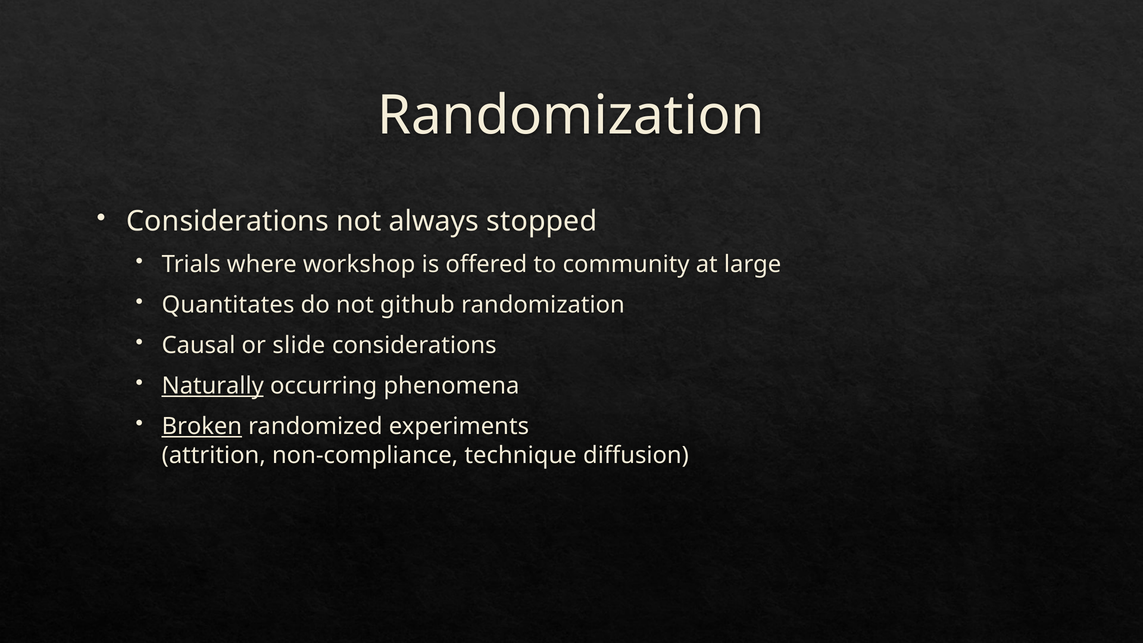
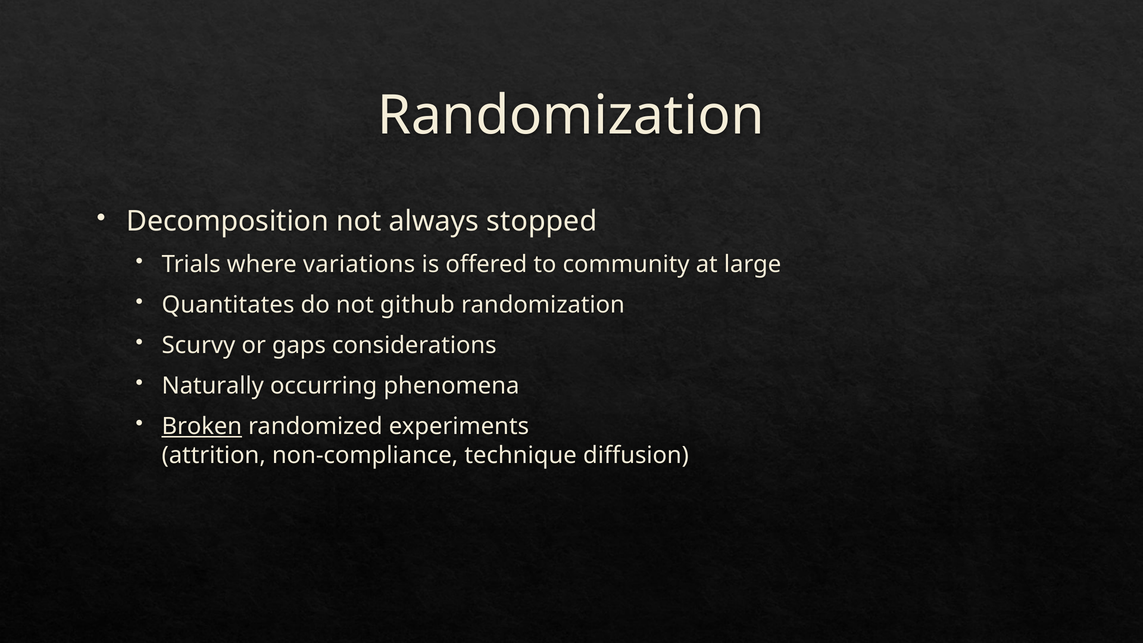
Considerations at (228, 222): Considerations -> Decomposition
workshop: workshop -> variations
Causal: Causal -> Scurvy
slide: slide -> gaps
Naturally underline: present -> none
